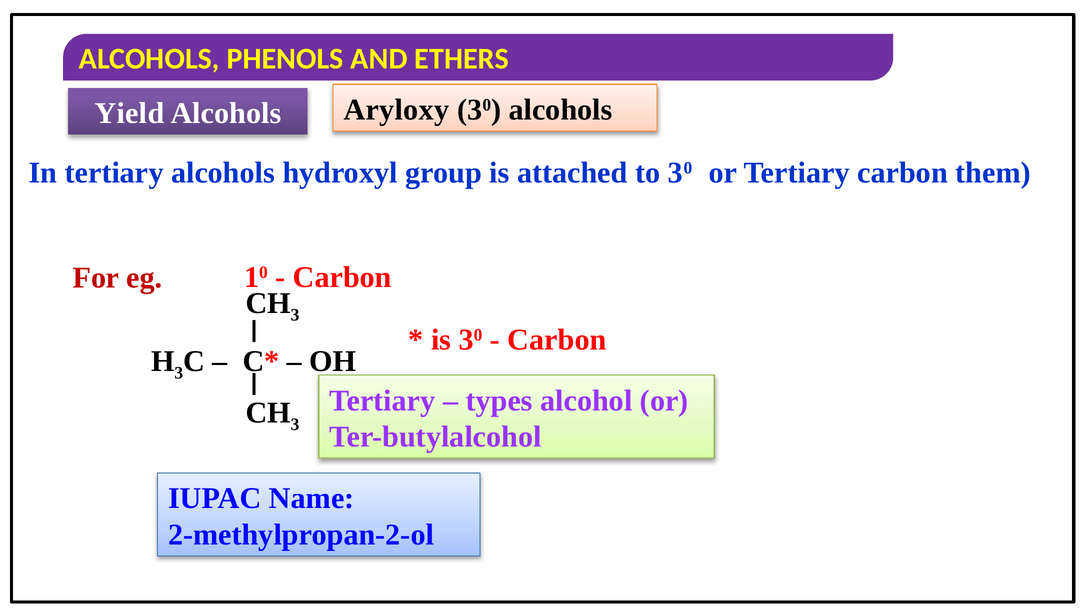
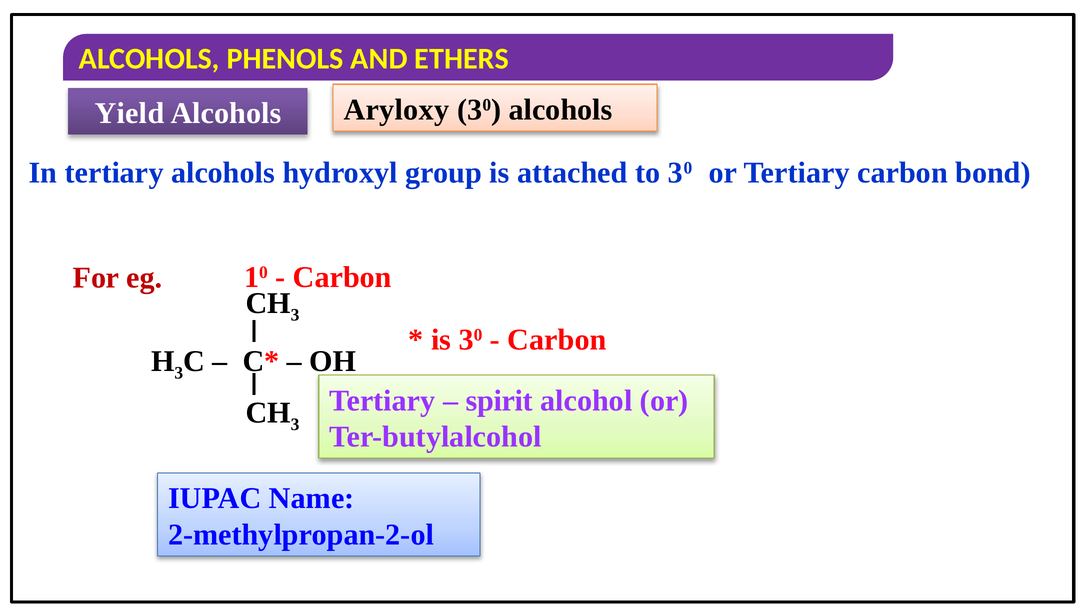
them: them -> bond
types: types -> spirit
